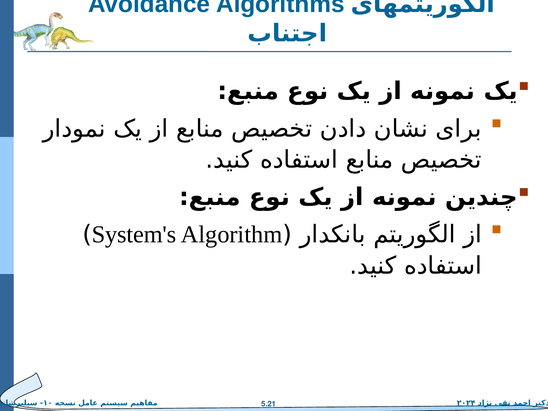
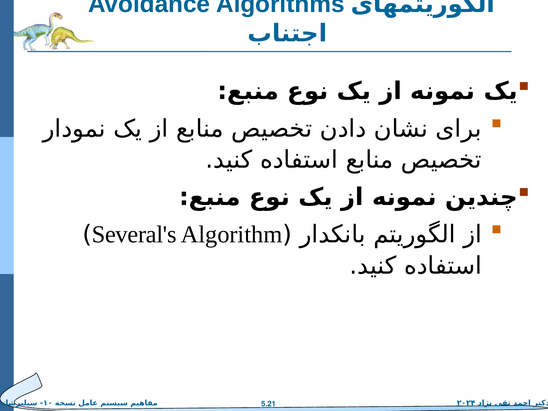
System's: System's -> Several's
